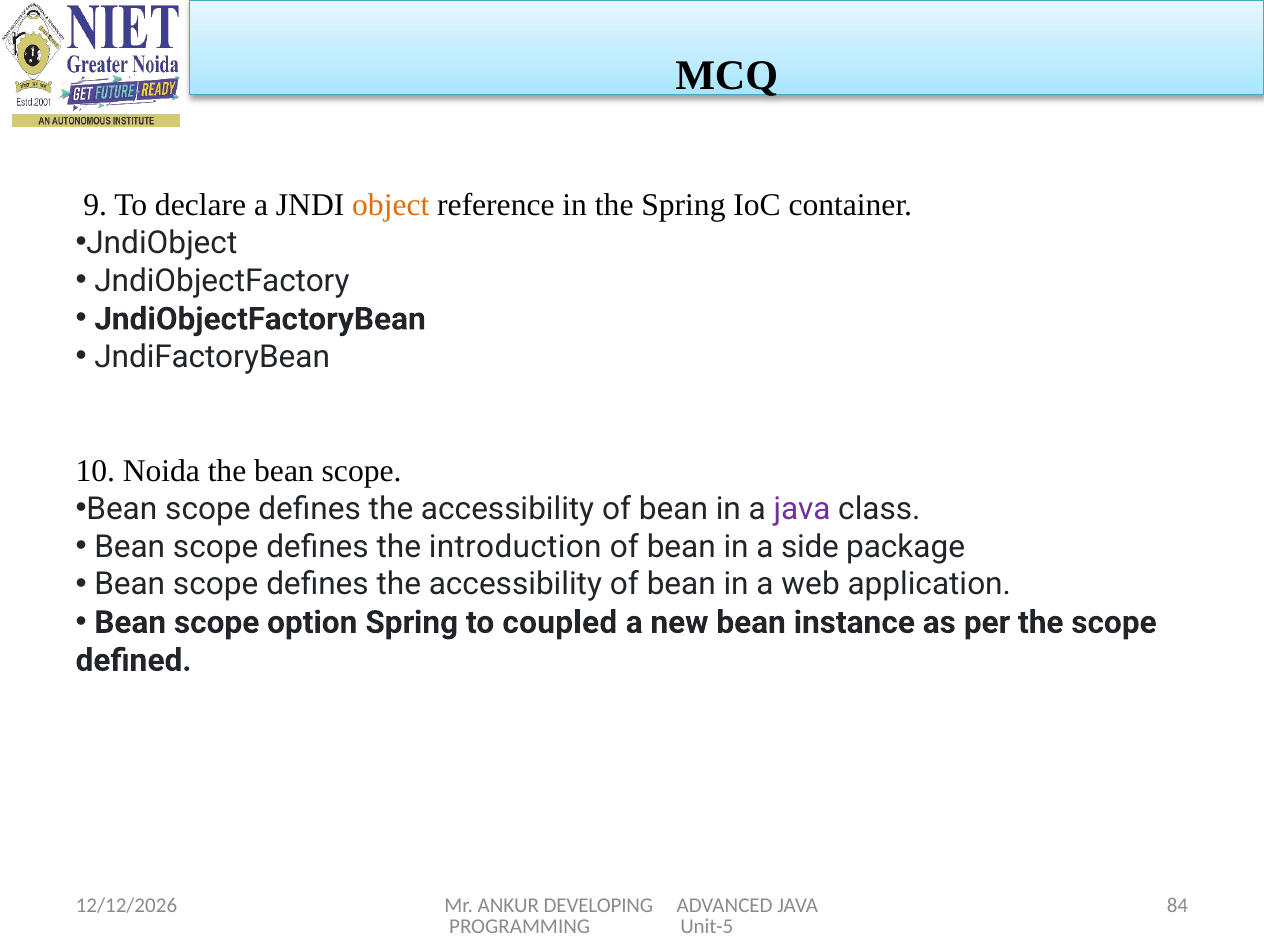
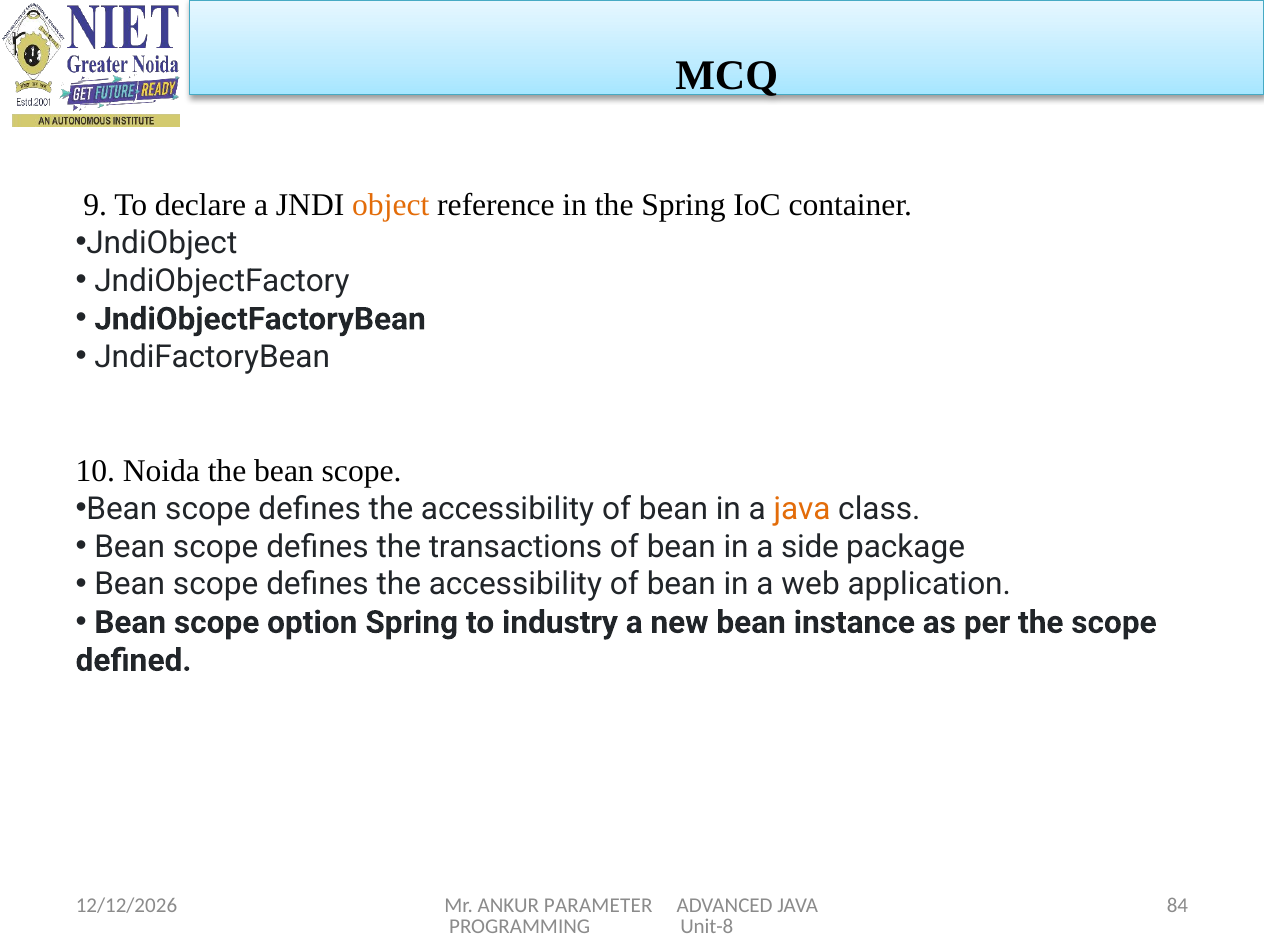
java at (802, 509) colour: purple -> orange
introduction: introduction -> transactions
coupled: coupled -> industry
DEVELOPING: DEVELOPING -> PARAMETER
Unit-5: Unit-5 -> Unit-8
